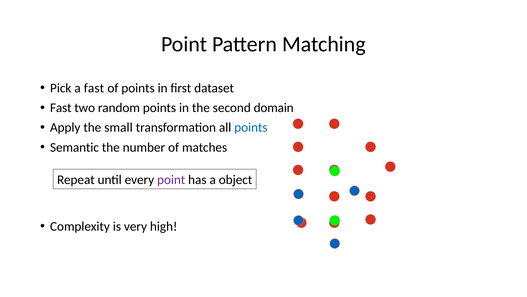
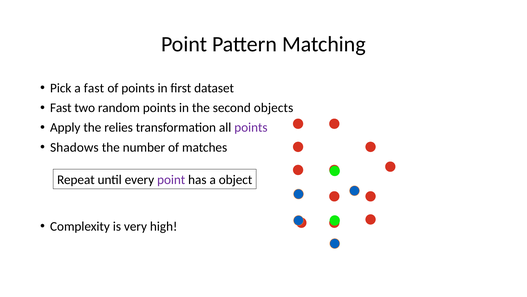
domain: domain -> objects
small: small -> relies
points at (251, 127) colour: blue -> purple
Semantic: Semantic -> Shadows
